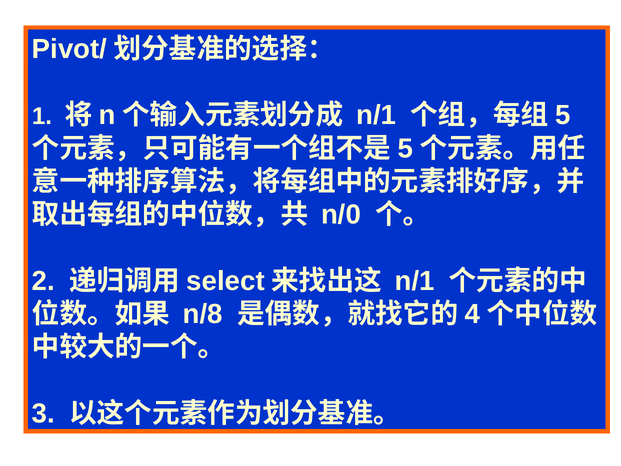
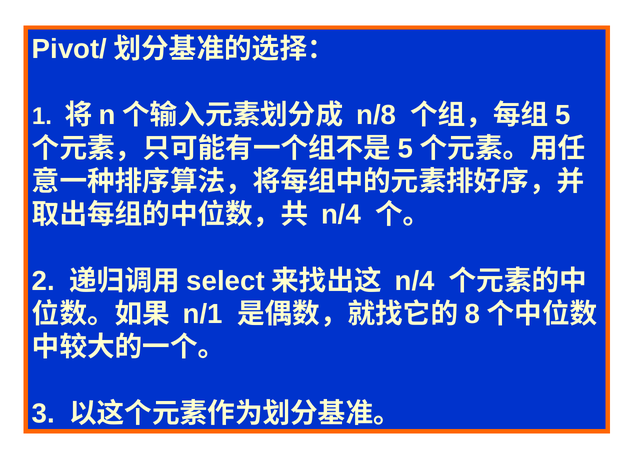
n/1 at (376, 115): n/1 -> n/8
n/0 at (341, 215): n/0 -> n/4
n/1 at (415, 281): n/1 -> n/4
n/8: n/8 -> n/1
4: 4 -> 8
